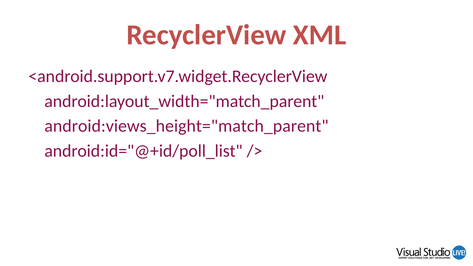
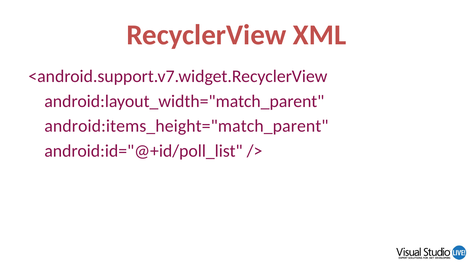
android:views_height="match_parent: android:views_height="match_parent -> android:items_height="match_parent
